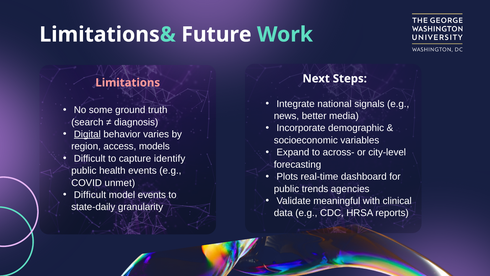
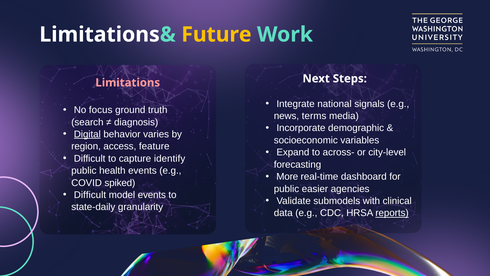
Future colour: white -> yellow
some: some -> focus
better: better -> terms
models: models -> feature
Plots: Plots -> More
unmet: unmet -> spiked
trends: trends -> easier
meaningful: meaningful -> submodels
reports underline: none -> present
